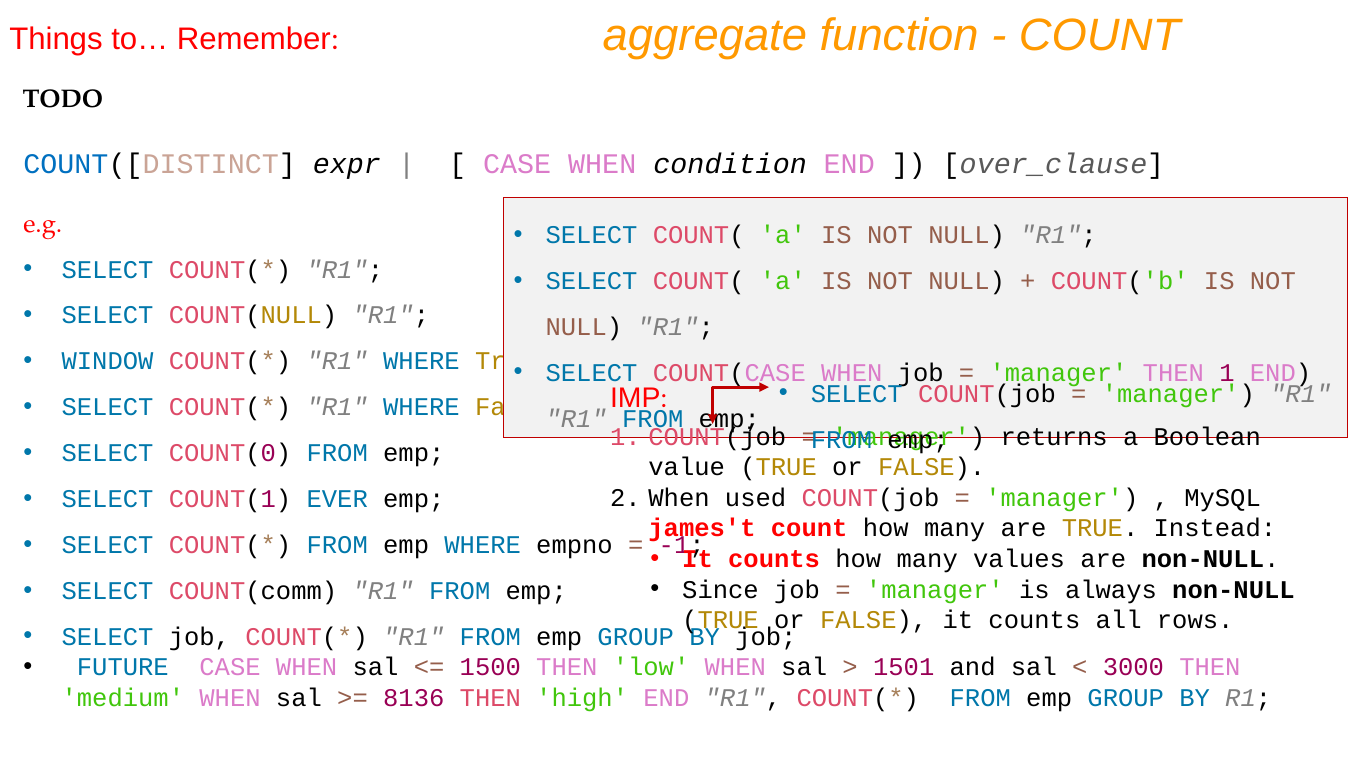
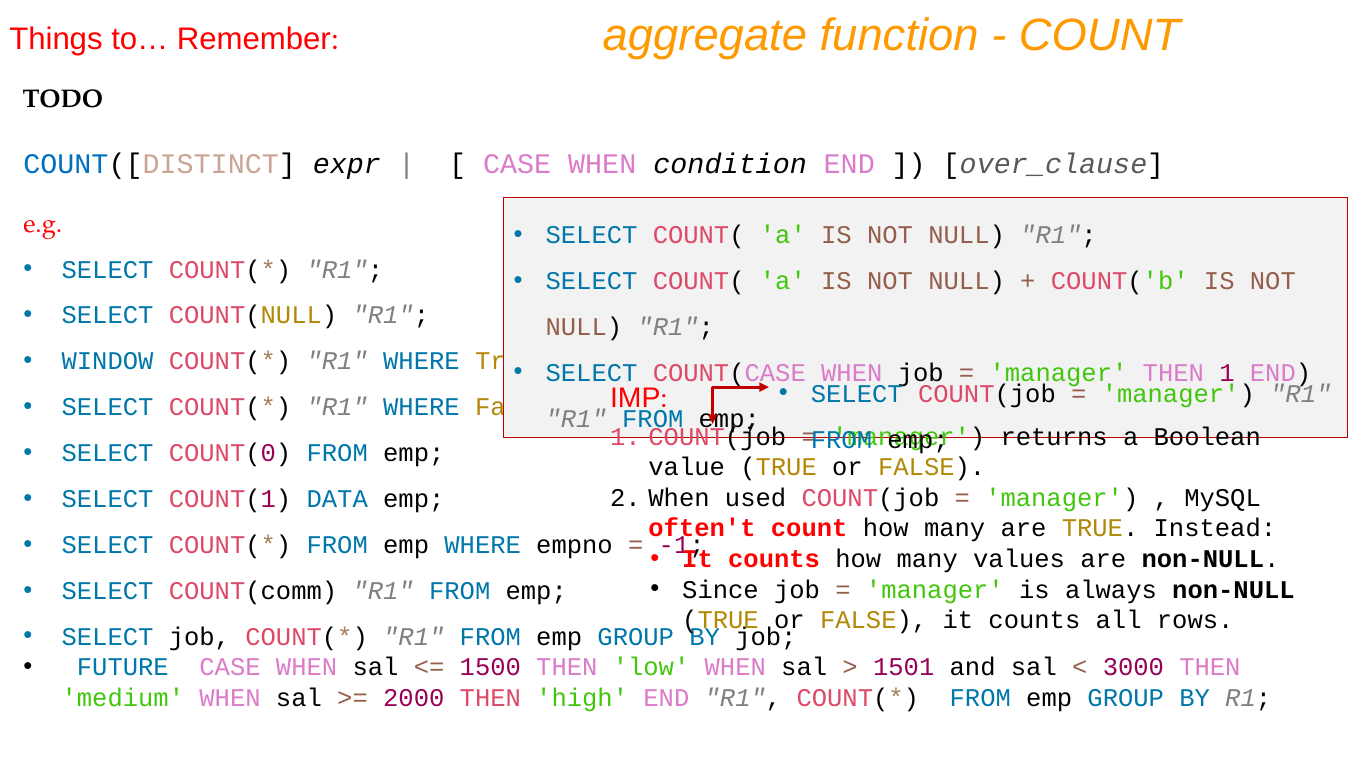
EVER: EVER -> DATA
james't: james't -> often't
8136: 8136 -> 2000
